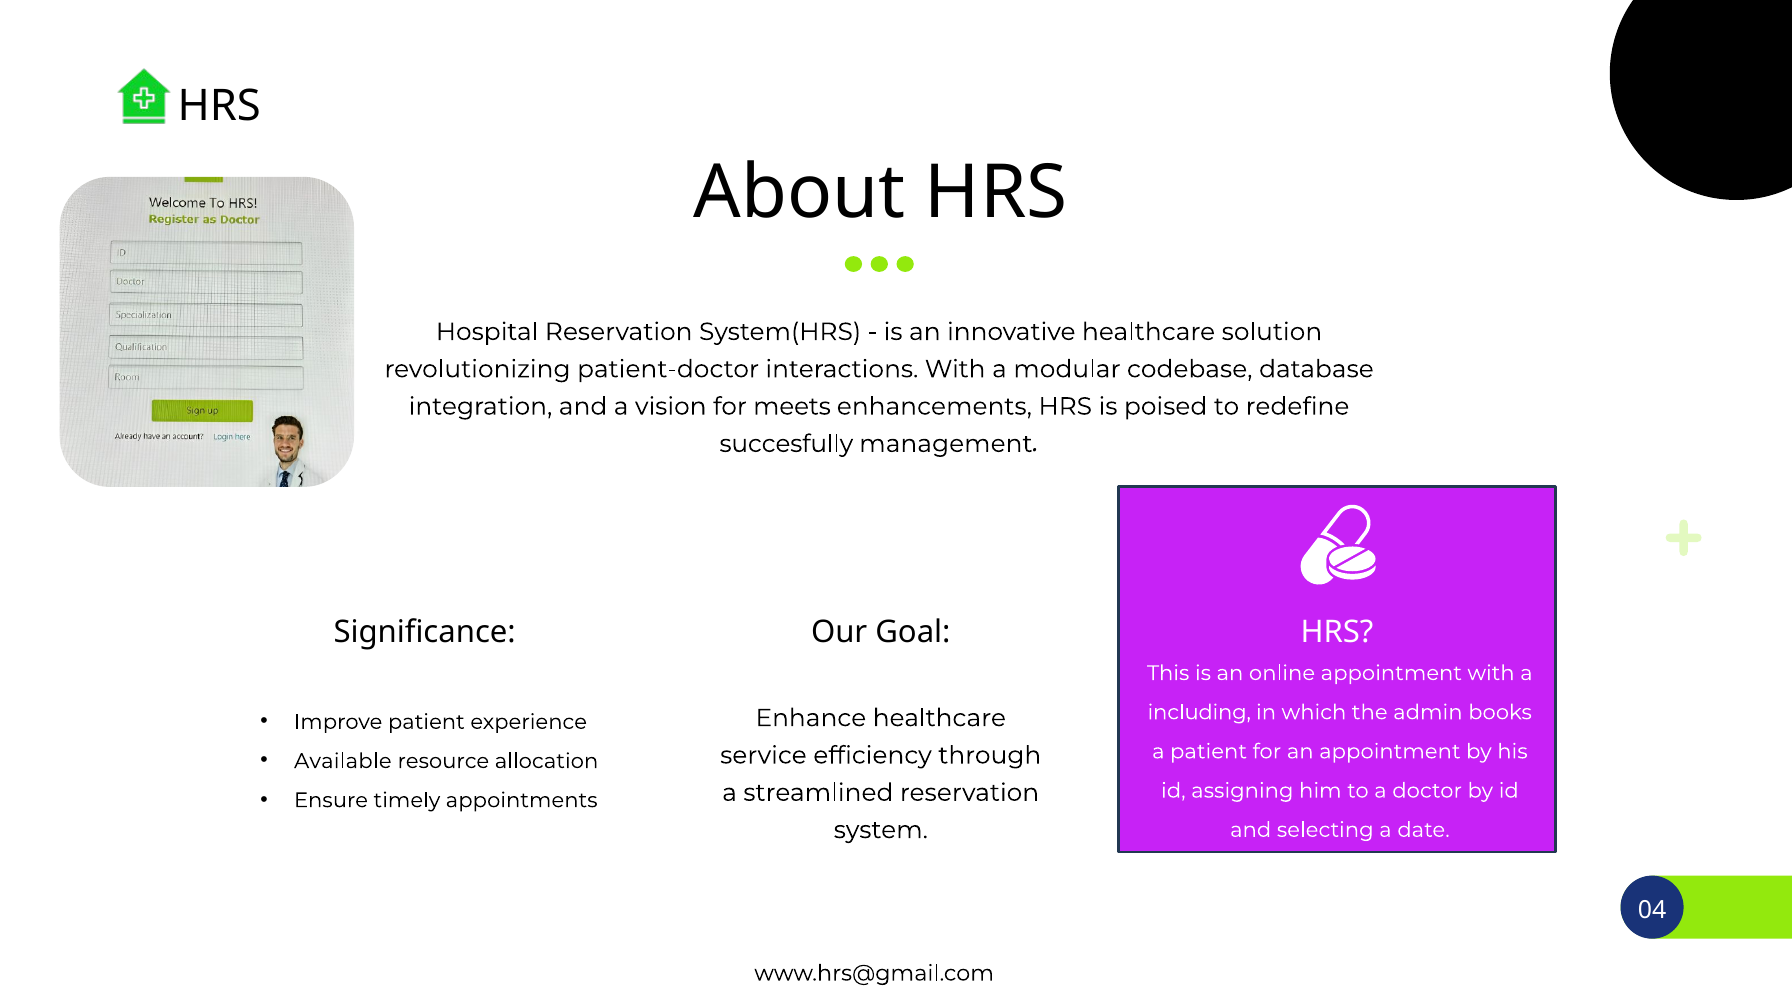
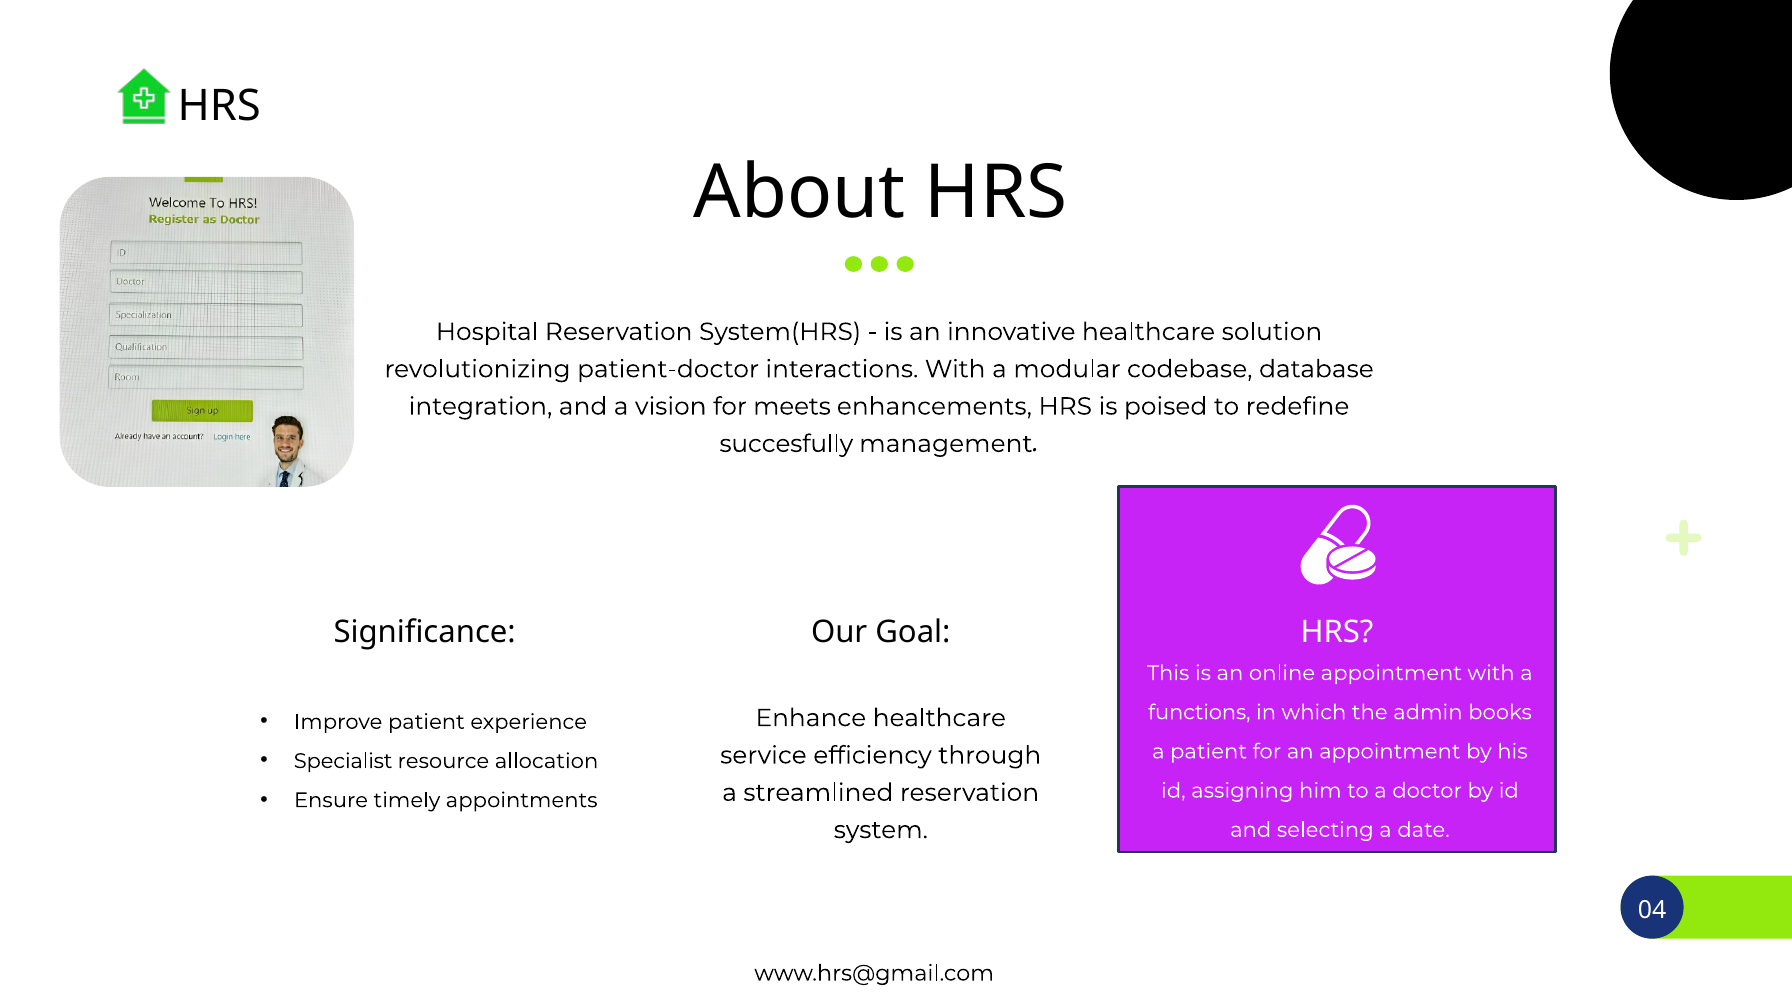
including: including -> functions
Available: Available -> Specialist
